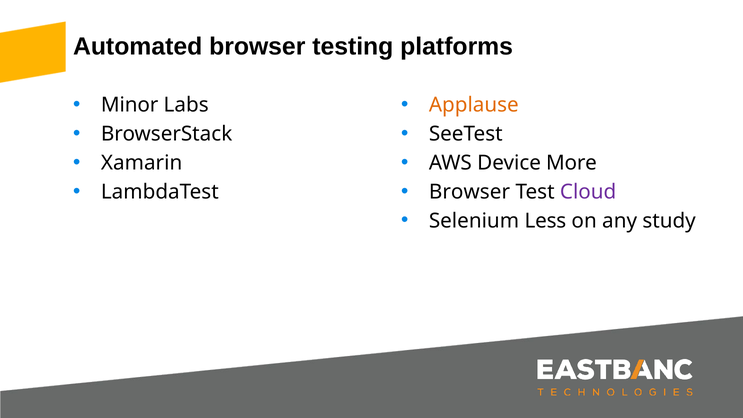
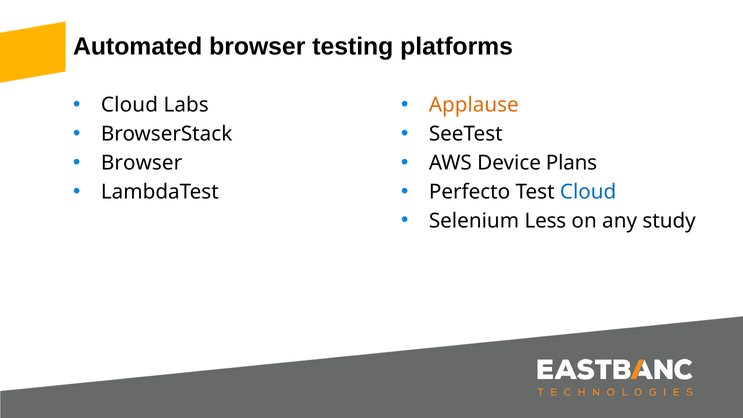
Minor at (130, 105): Minor -> Cloud
Xamarin at (142, 163): Xamarin -> Browser
More: More -> Plans
Browser at (469, 192): Browser -> Perfecto
Cloud at (588, 192) colour: purple -> blue
